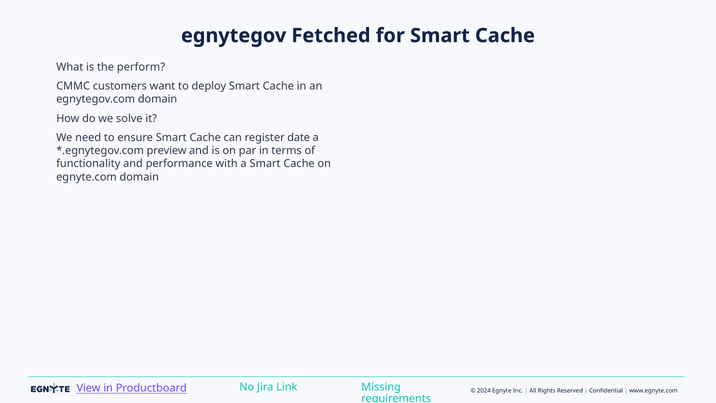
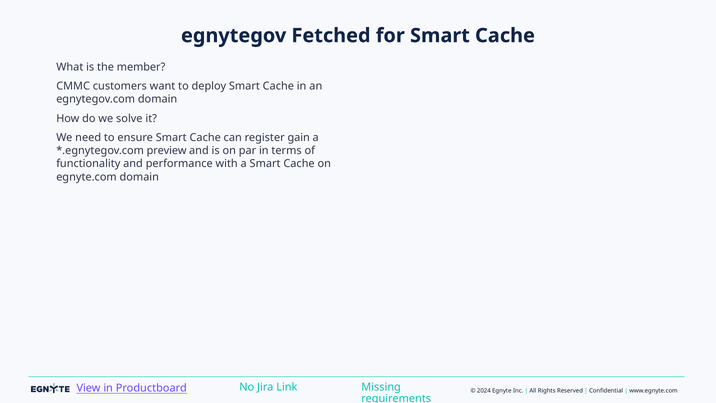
perform: perform -> member
date: date -> gain
